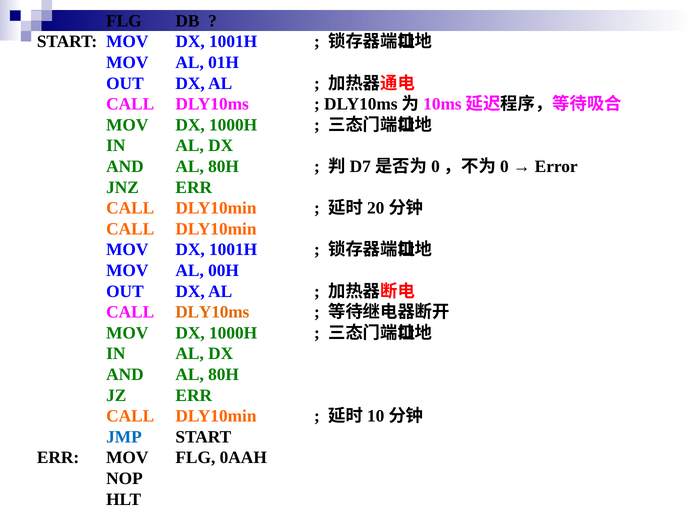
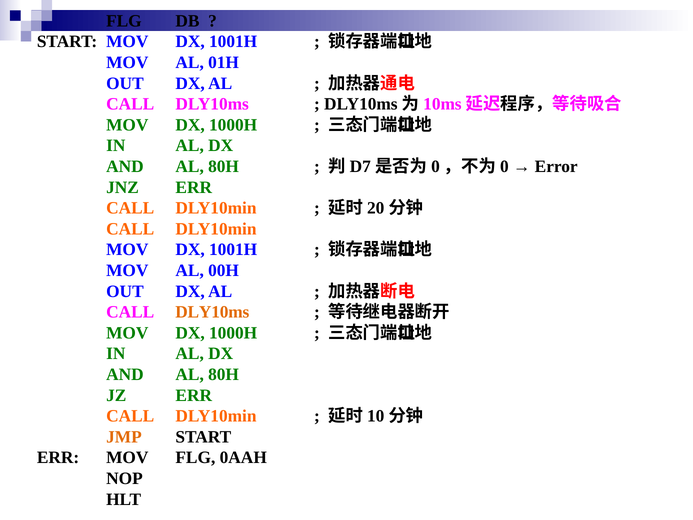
JMP colour: blue -> orange
